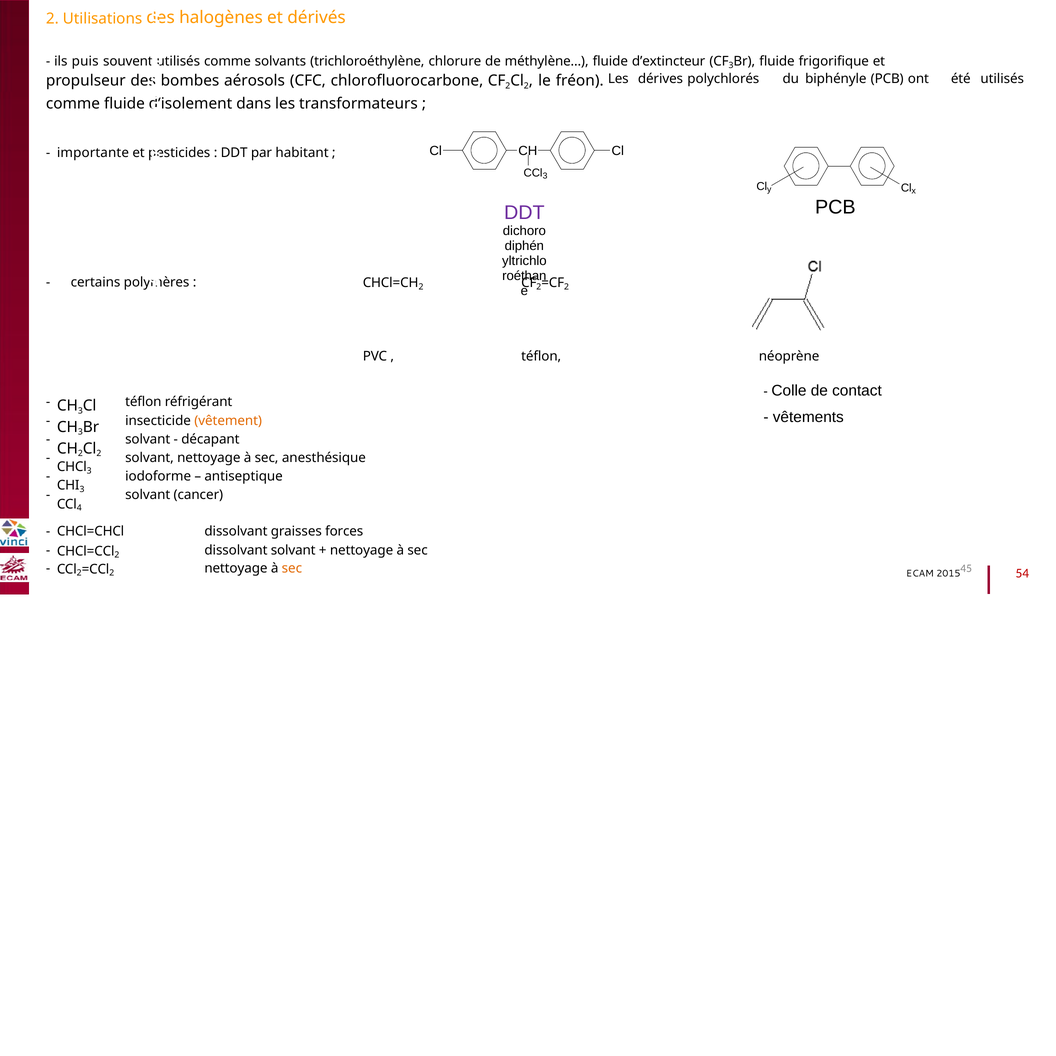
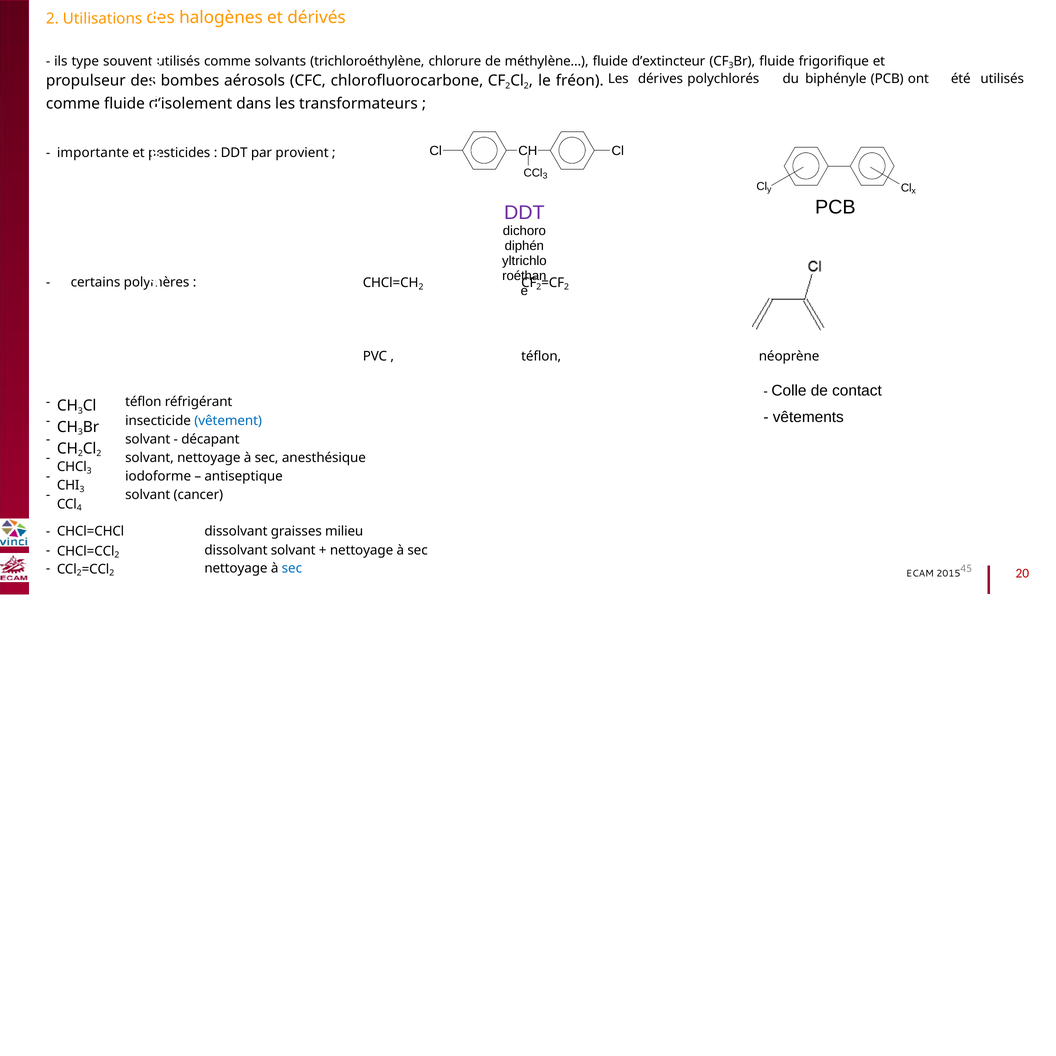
puis: puis -> type
habitant: habitant -> provient
vêtement colour: orange -> blue
forces: forces -> milieu
sec at (292, 569) colour: orange -> blue
54: 54 -> 20
